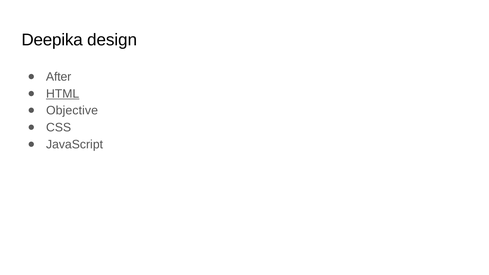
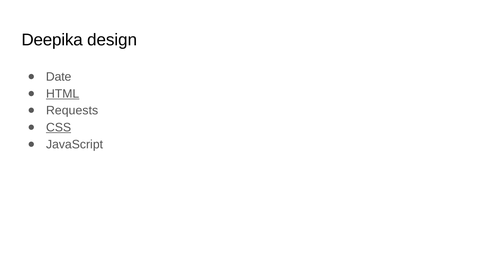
After: After -> Date
Objective: Objective -> Requests
CSS underline: none -> present
